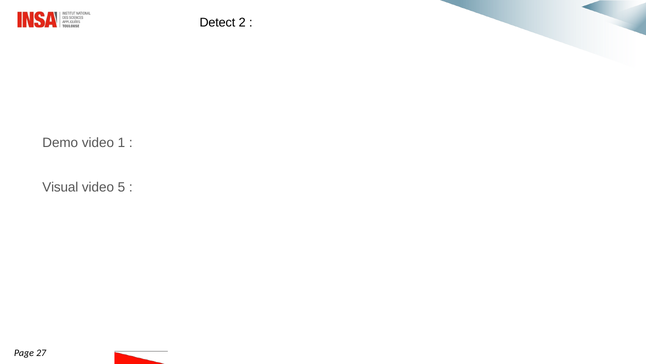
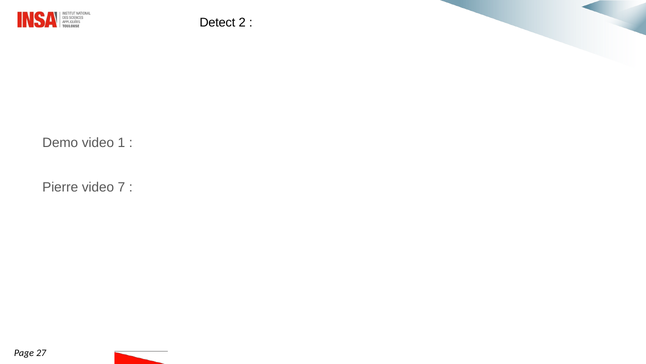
Visual: Visual -> Pierre
5: 5 -> 7
